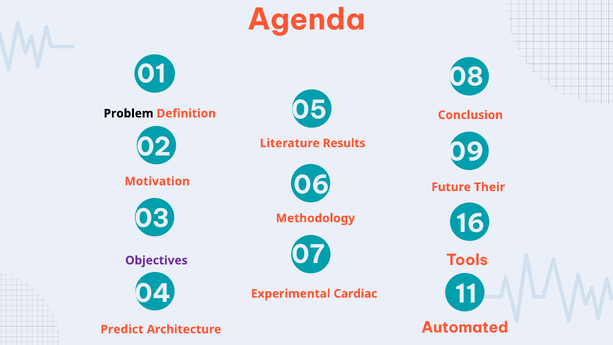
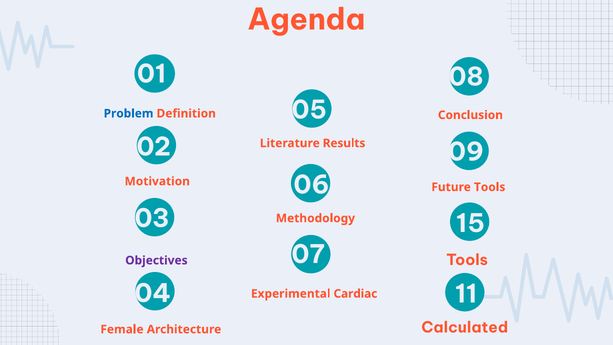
Problem colour: black -> blue
Future Their: Their -> Tools
16: 16 -> 15
Automated: Automated -> Calculated
Predict: Predict -> Female
